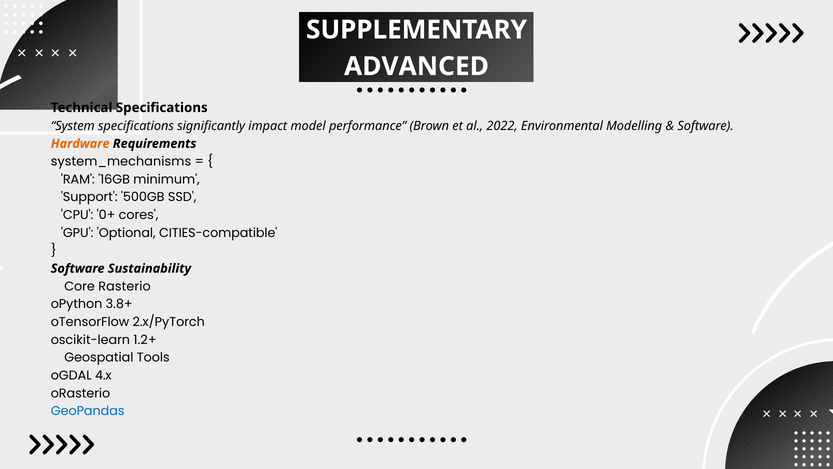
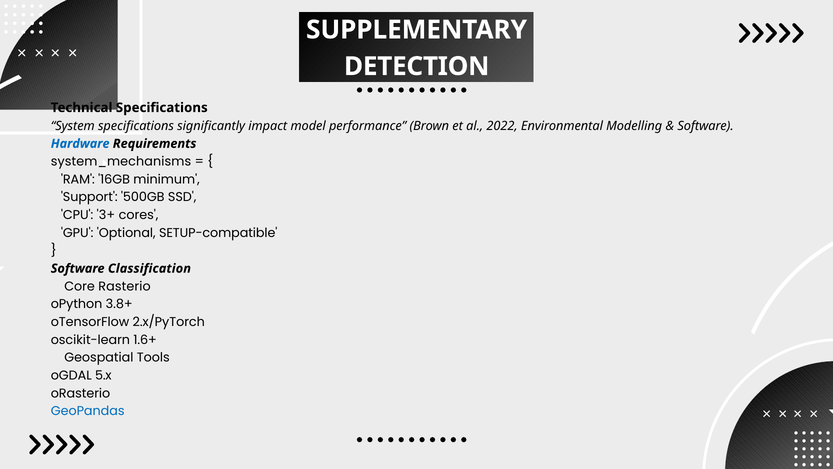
ADVANCED: ADVANCED -> DETECTION
Hardware colour: orange -> blue
0+: 0+ -> 3+
CITIES-compatible: CITIES-compatible -> SETUP-compatible
Sustainability: Sustainability -> Classification
1.2+: 1.2+ -> 1.6+
4.x: 4.x -> 5.x
